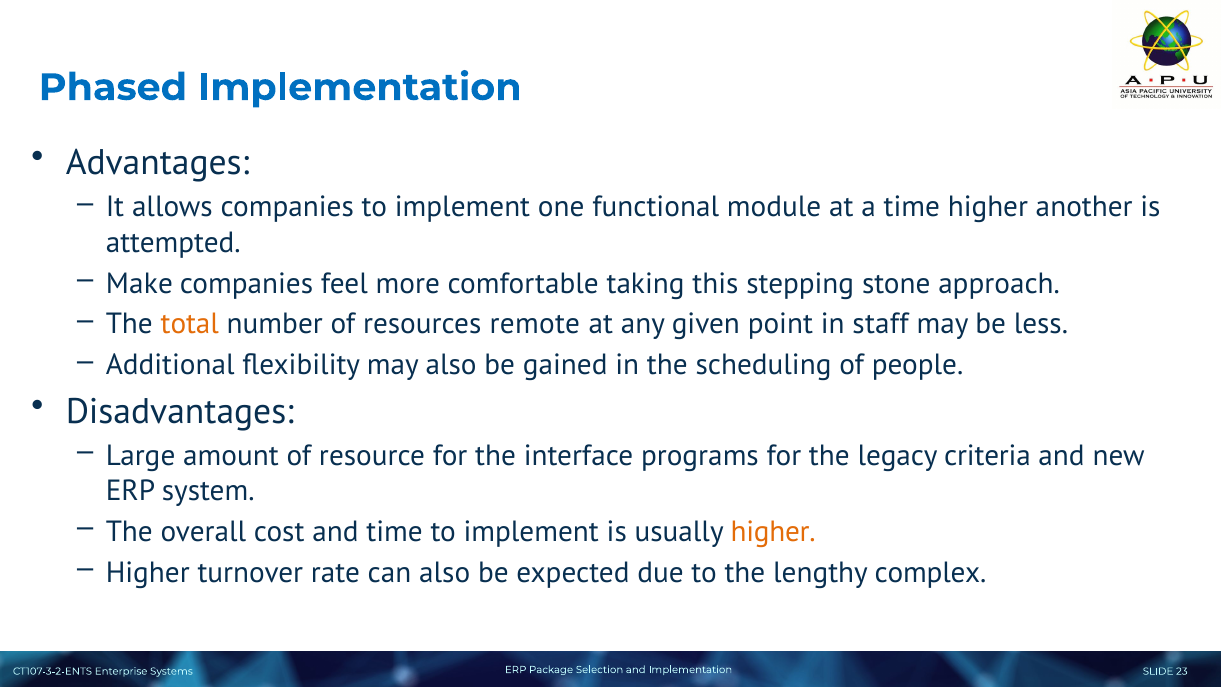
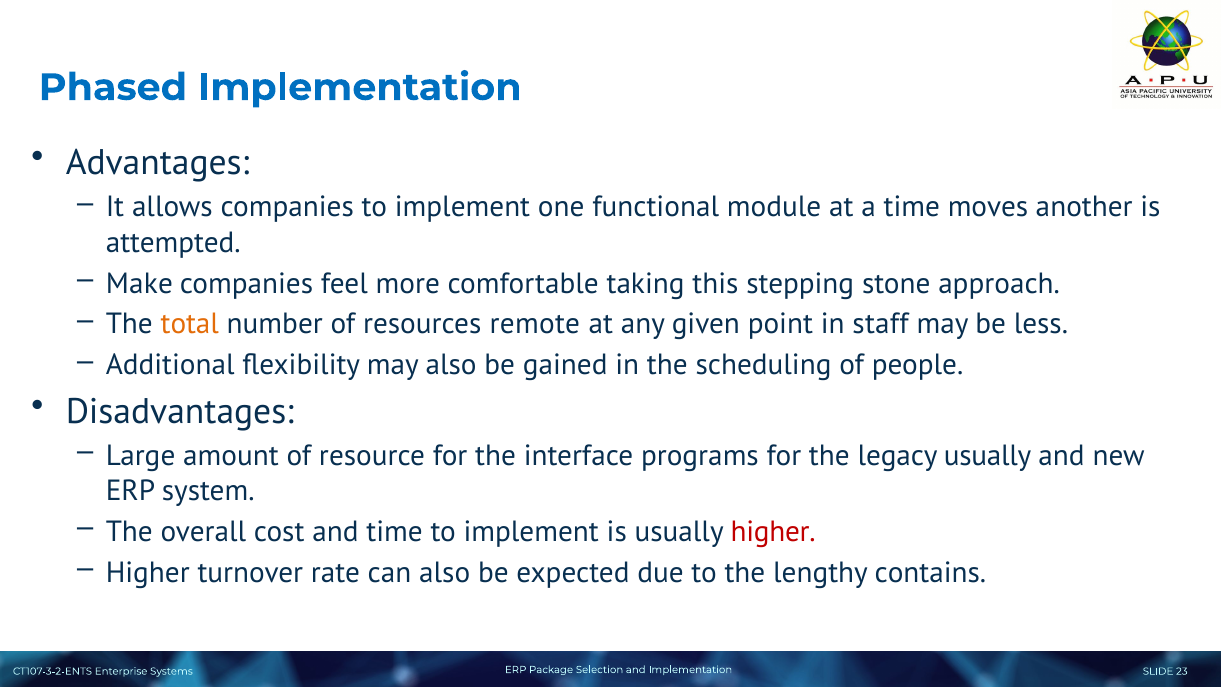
time higher: higher -> moves
legacy criteria: criteria -> usually
higher at (773, 532) colour: orange -> red
complex: complex -> contains
